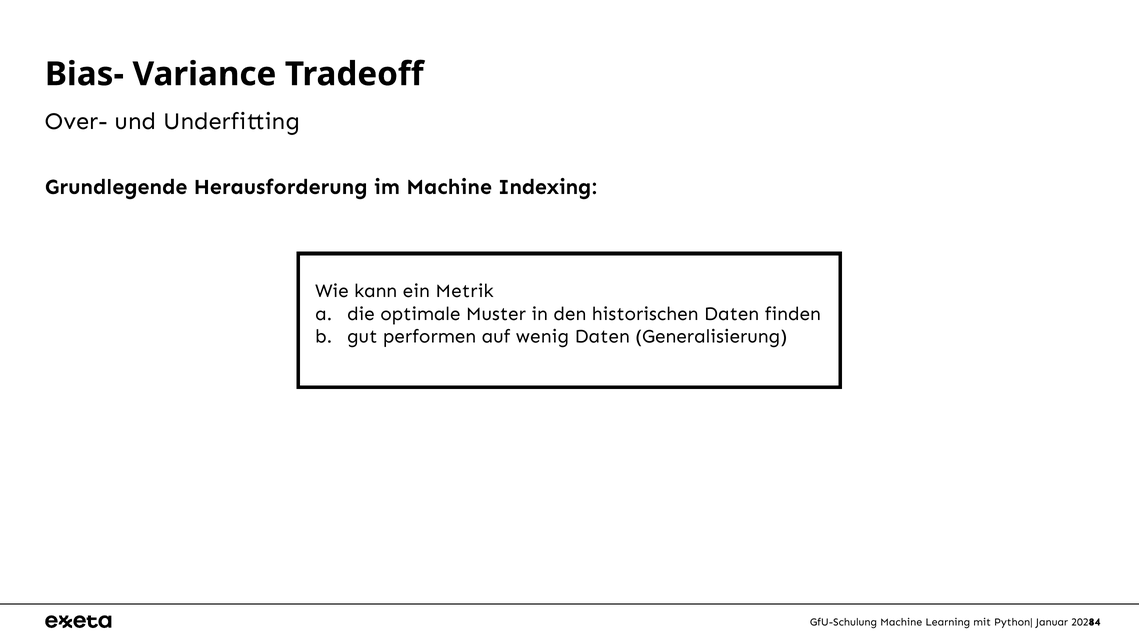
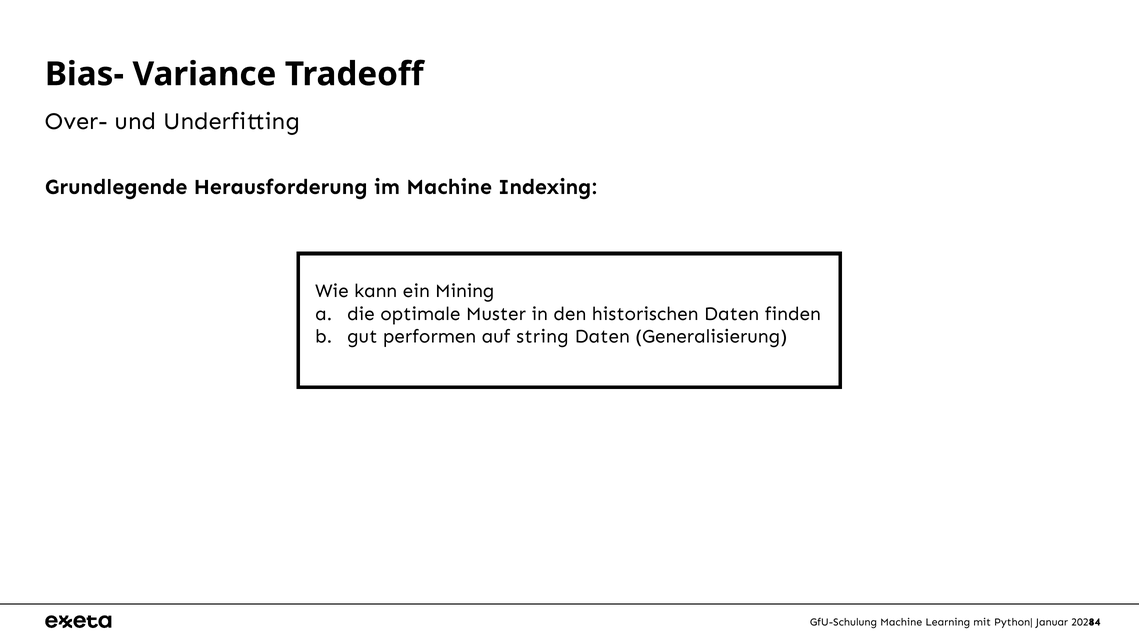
Metrik: Metrik -> Mining
wenig: wenig -> string
